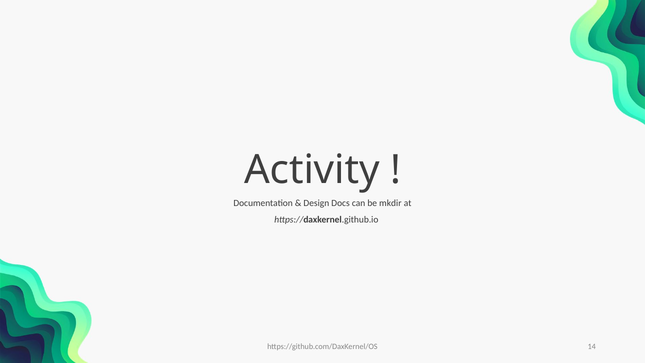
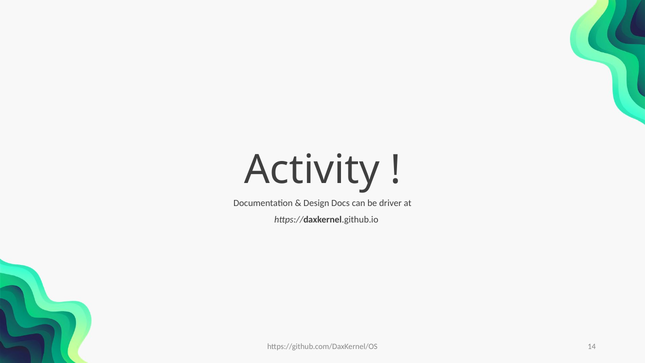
mkdir: mkdir -> driver
